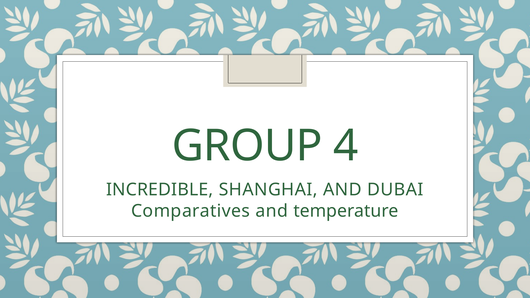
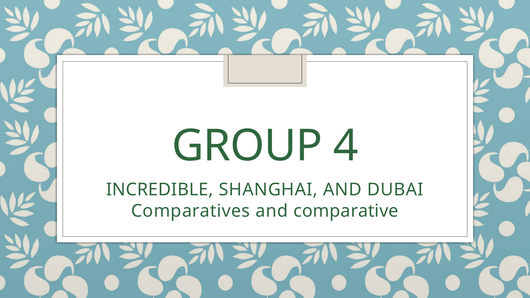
temperature: temperature -> comparative
